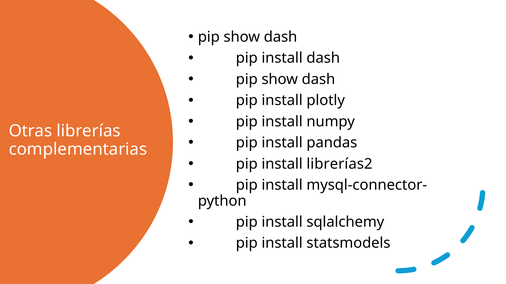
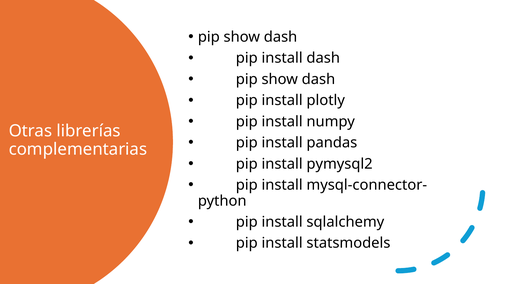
librerías2: librerías2 -> pymysql2
